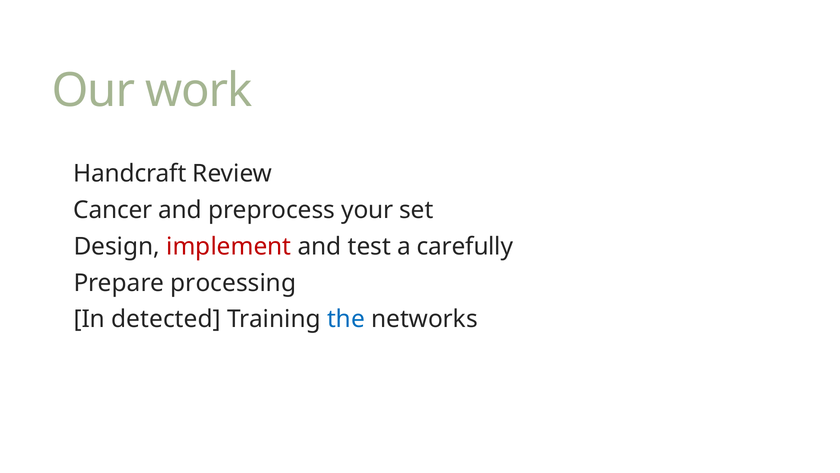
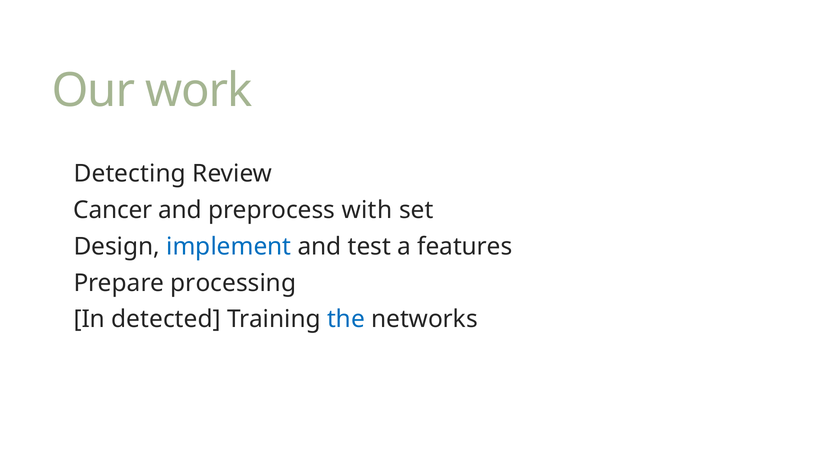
Handcraft: Handcraft -> Detecting
your: your -> with
implement colour: red -> blue
carefully: carefully -> features
